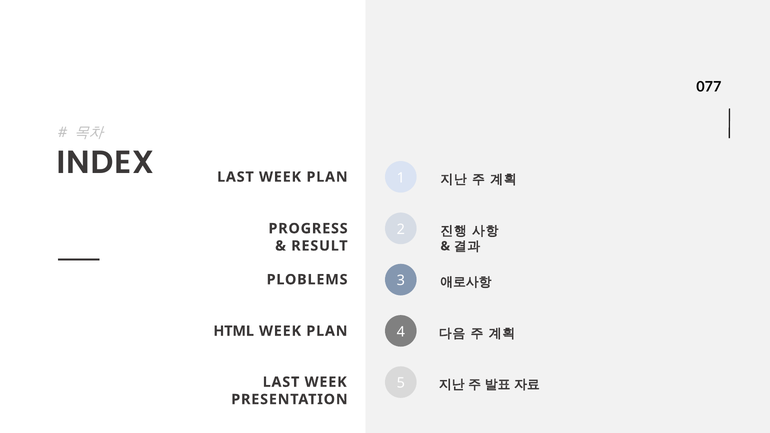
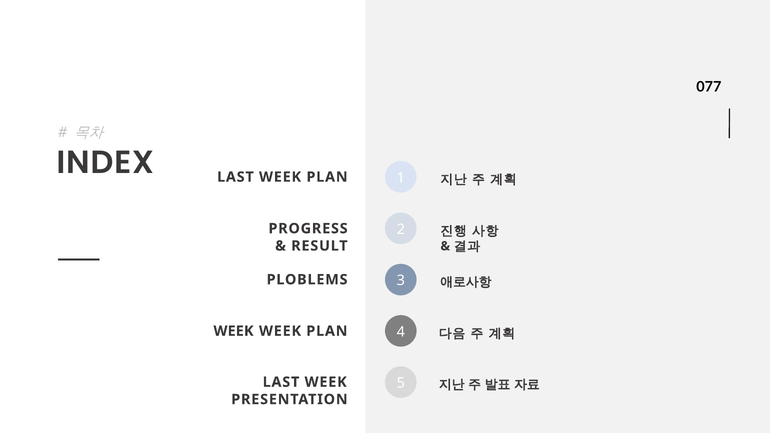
HTML at (234, 331): HTML -> WEEK
